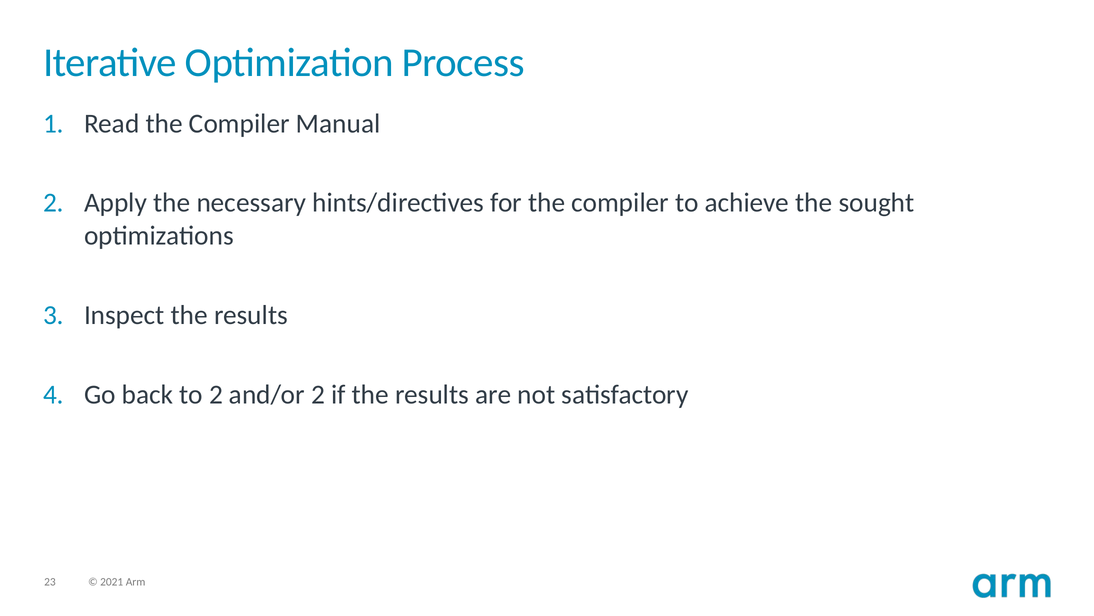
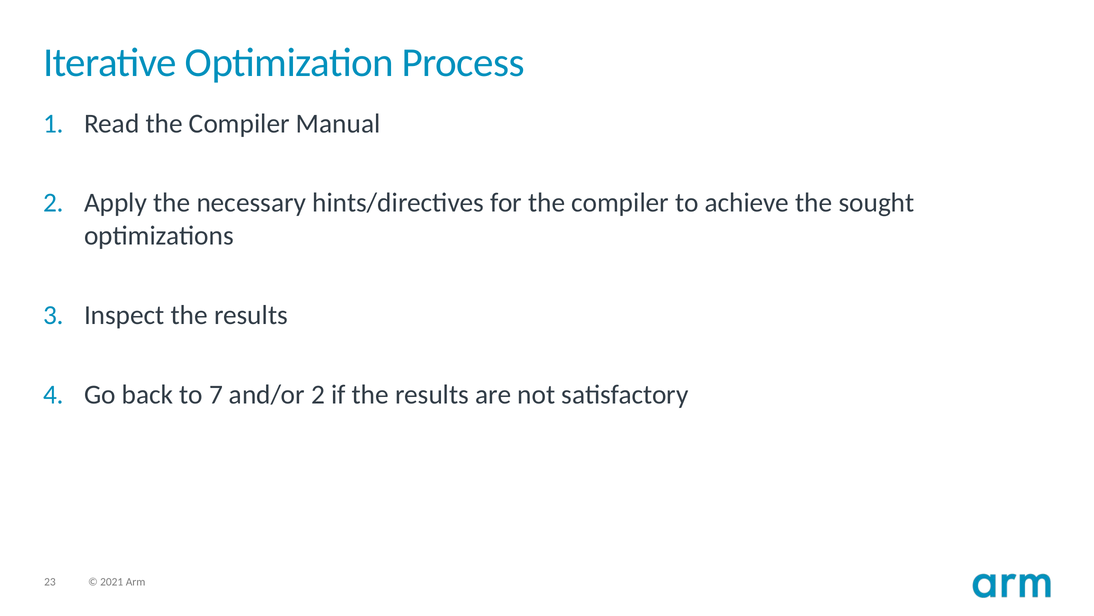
to 2: 2 -> 7
